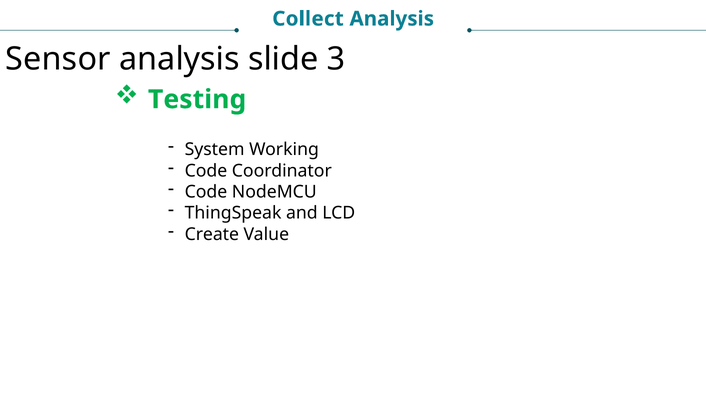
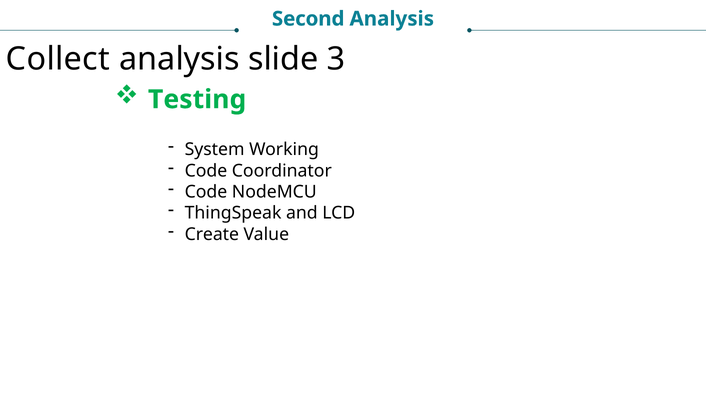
Collect: Collect -> Second
Sensor: Sensor -> Collect
